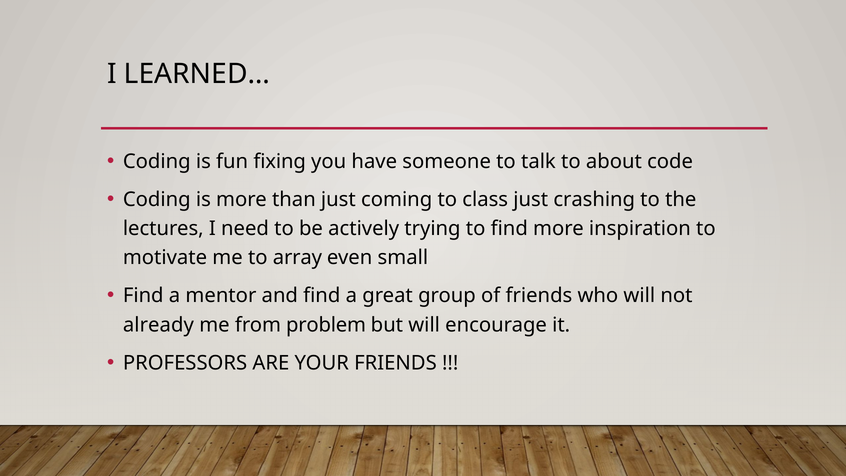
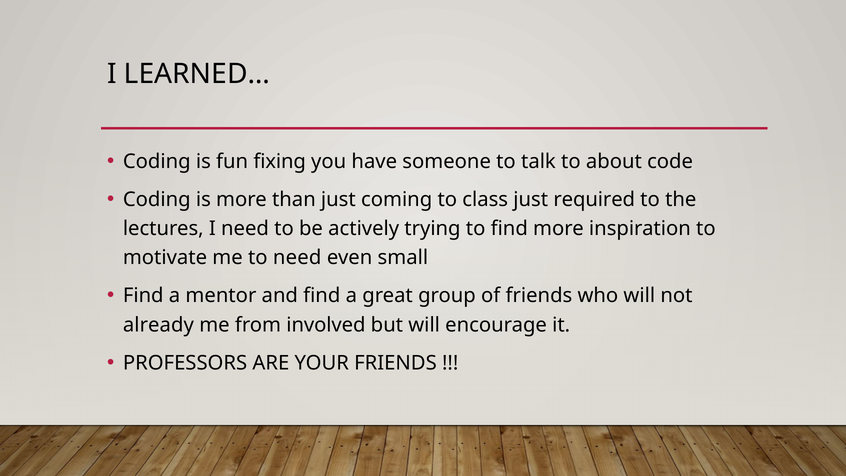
crashing: crashing -> required
to array: array -> need
problem: problem -> involved
